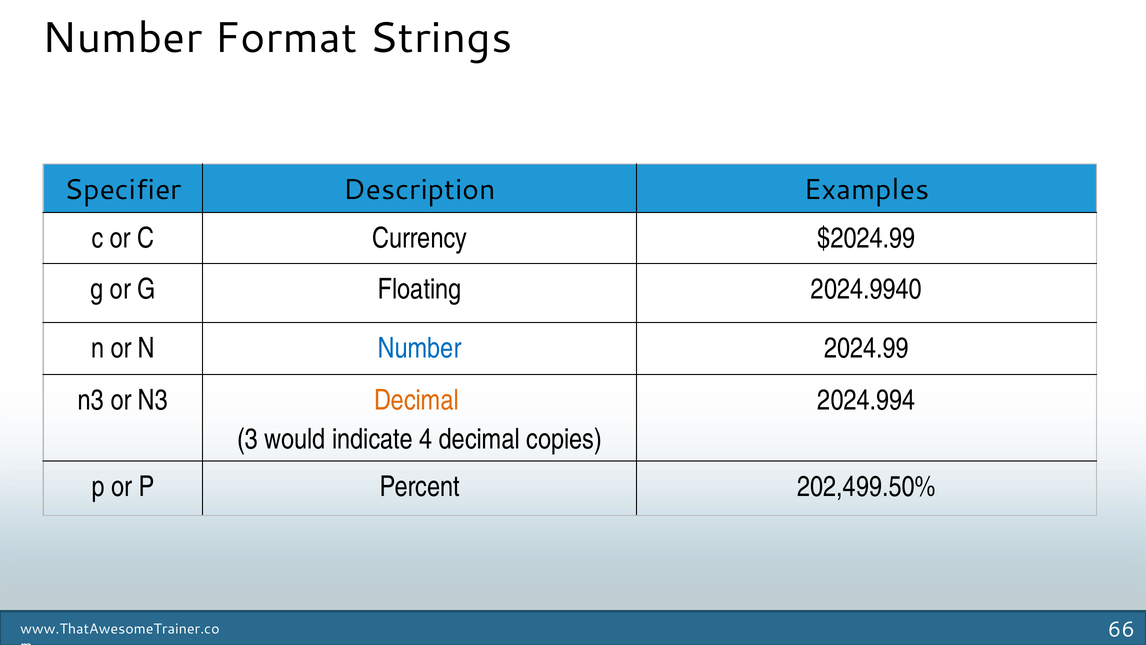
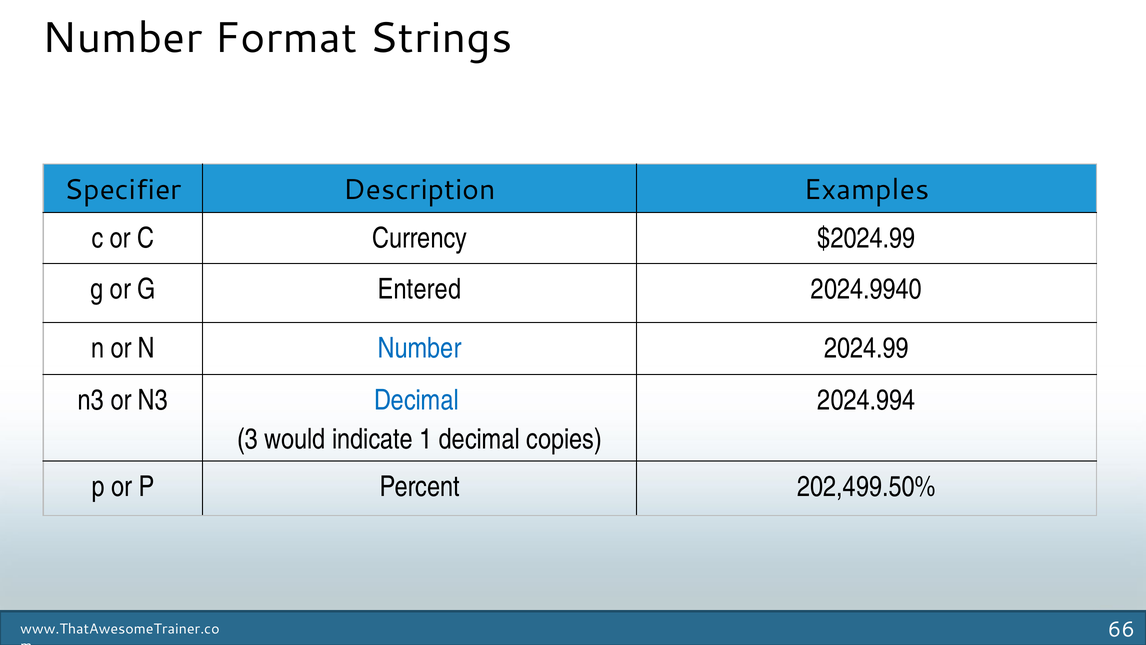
Floating: Floating -> Entered
Decimal at (416, 400) colour: orange -> blue
4: 4 -> 1
